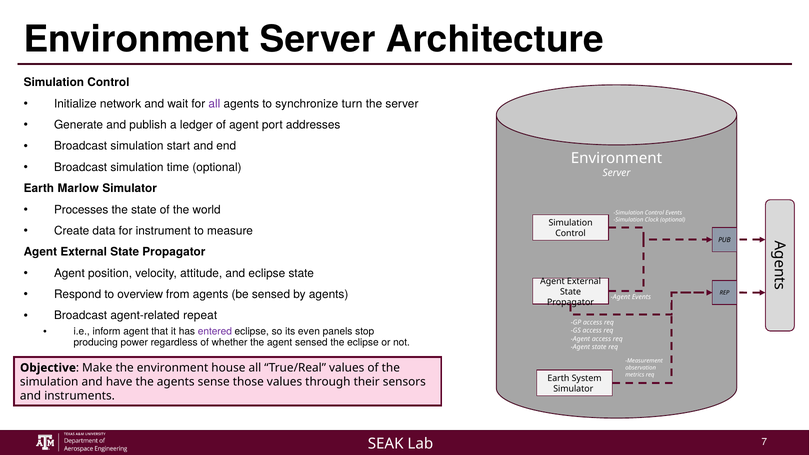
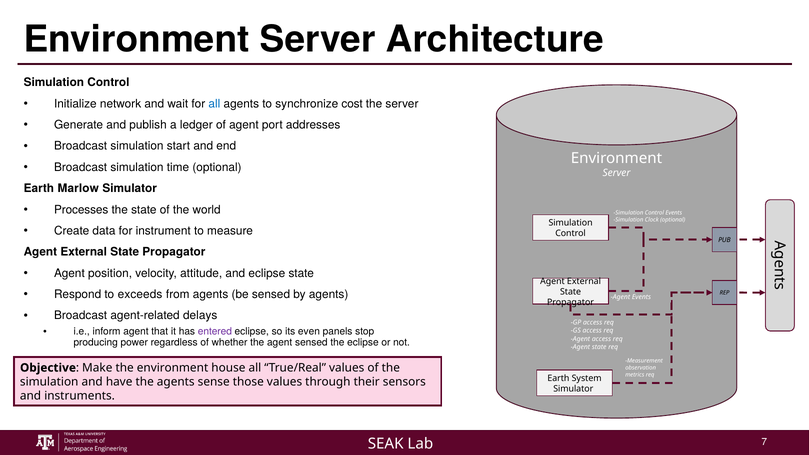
all at (214, 104) colour: purple -> blue
turn: turn -> cost
overview: overview -> exceeds
repeat: repeat -> delays
